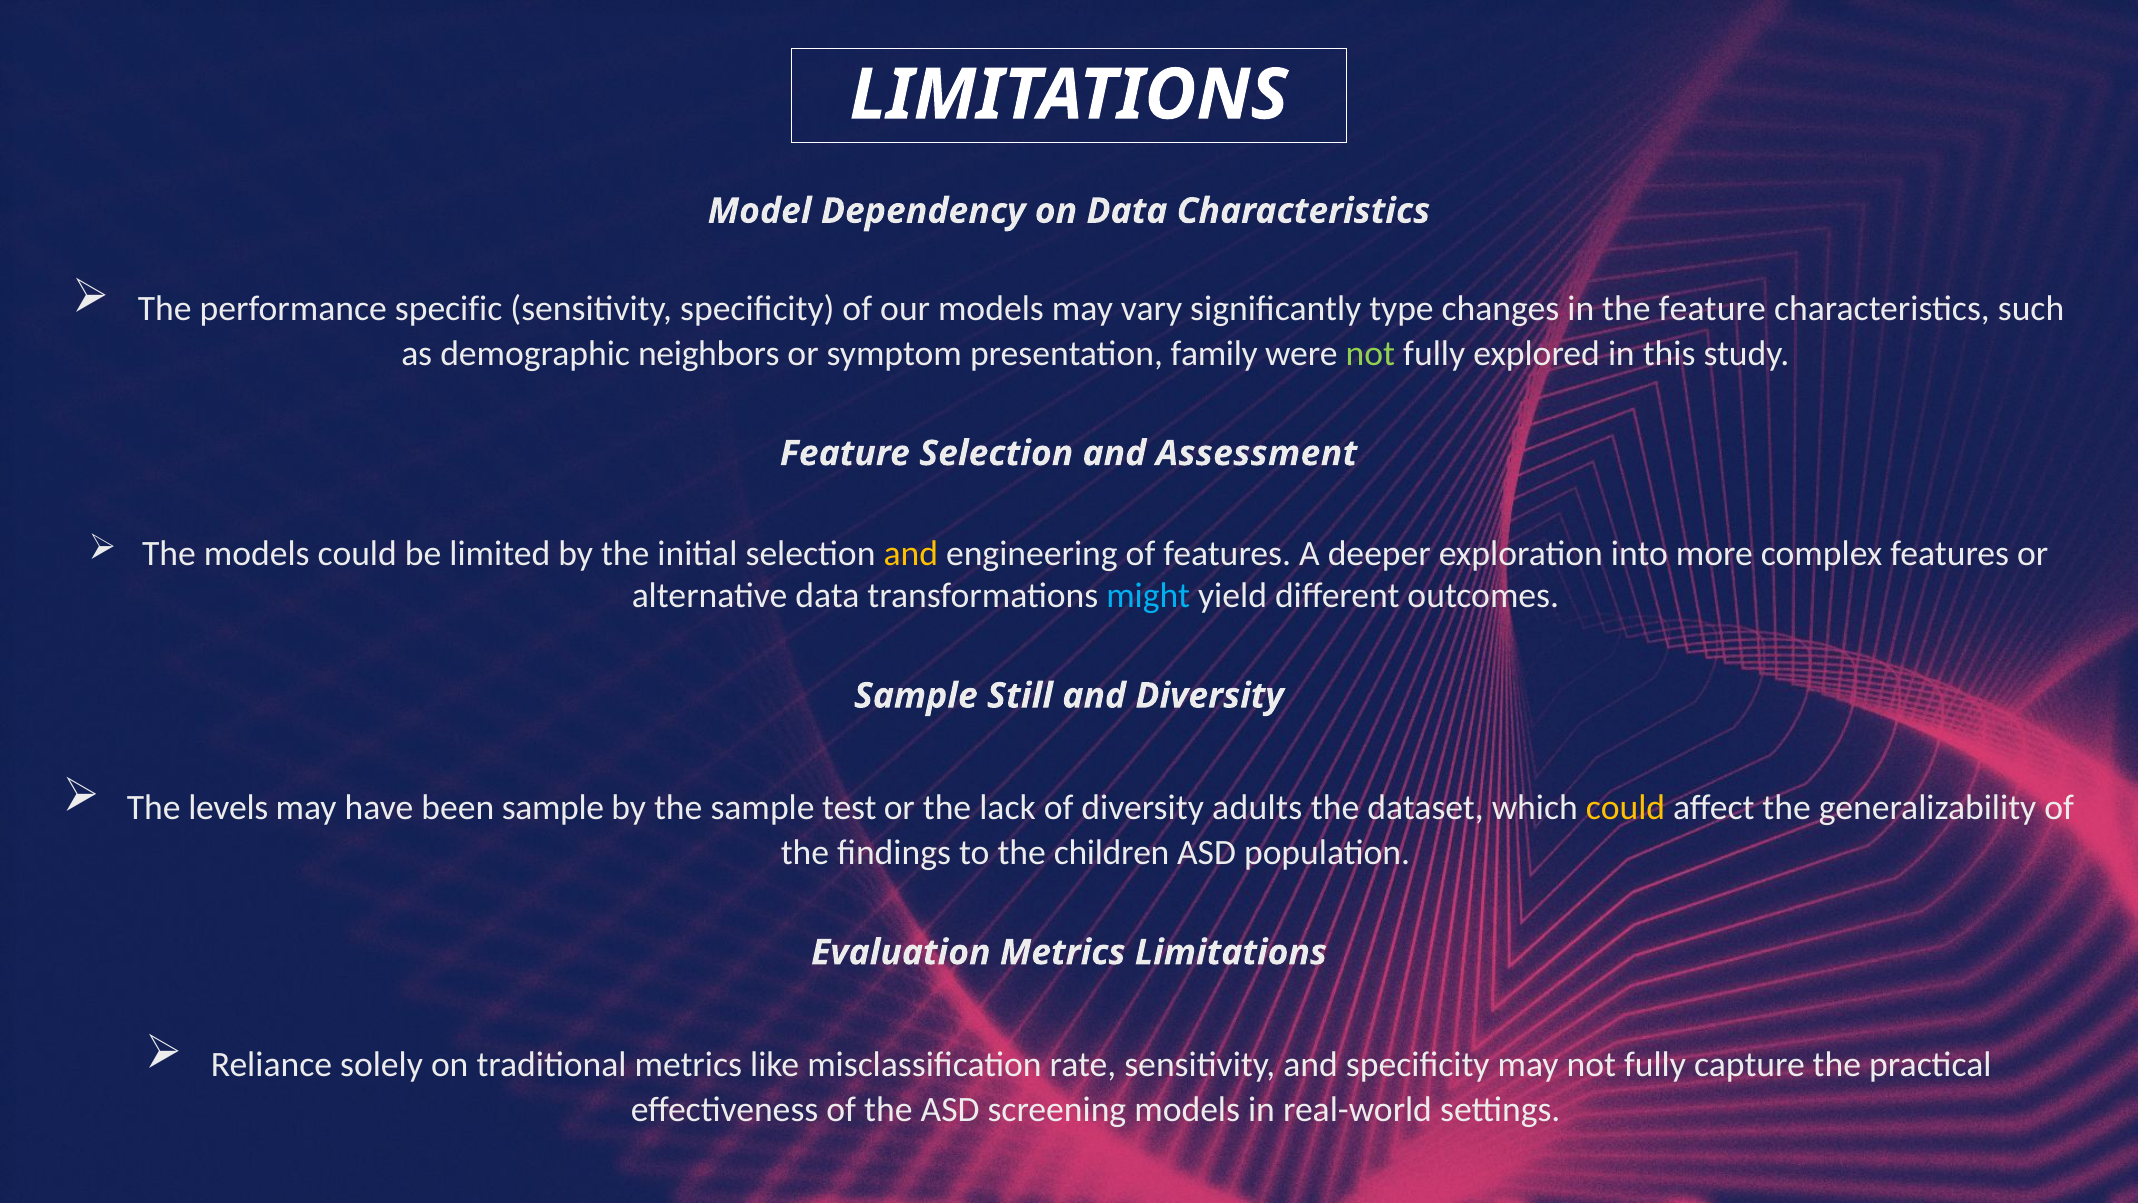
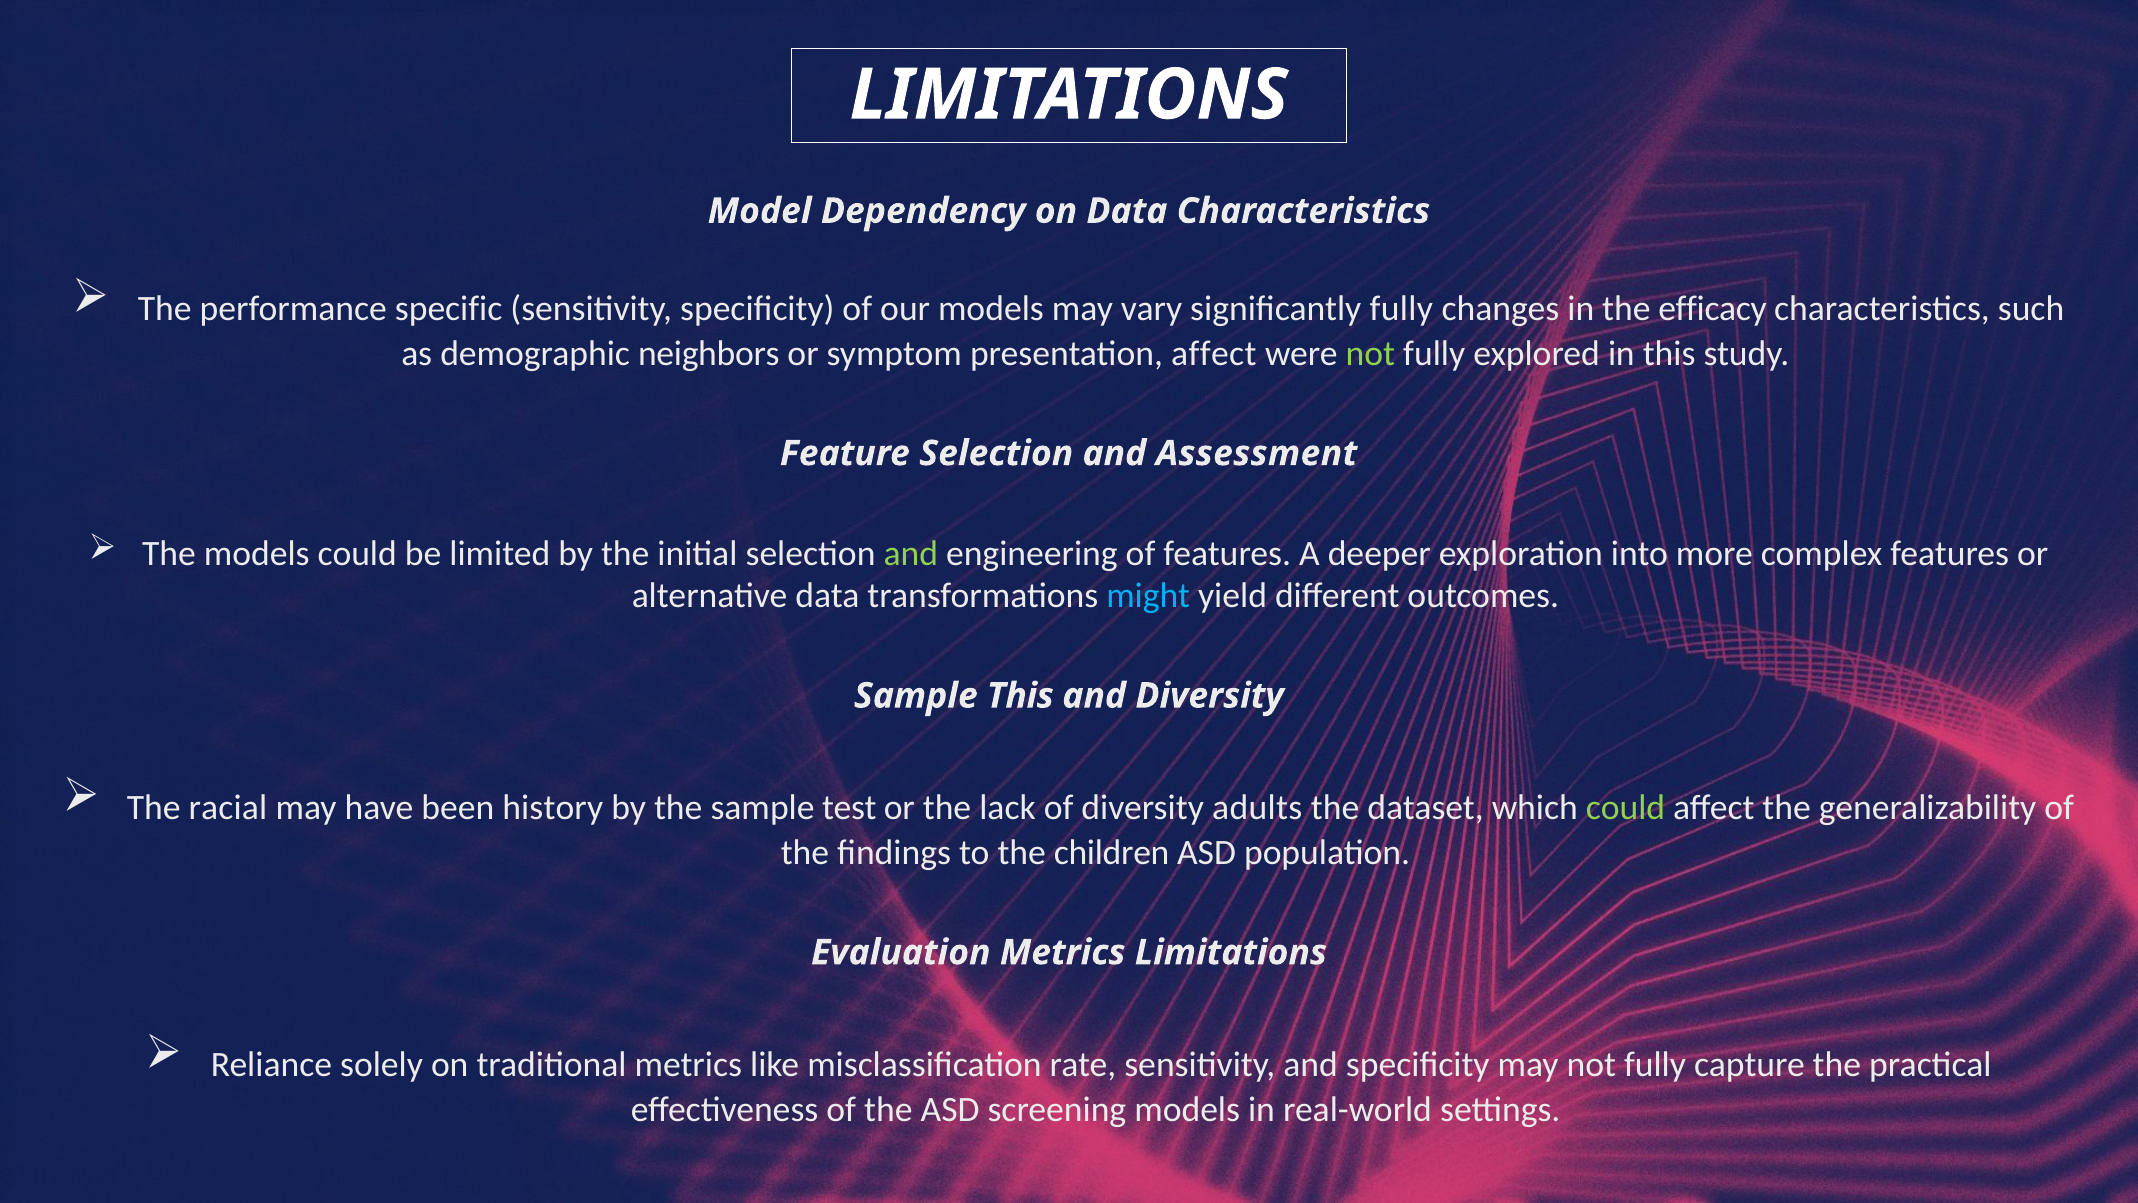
significantly type: type -> fully
the feature: feature -> efficacy
presentation family: family -> affect
and at (911, 553) colour: yellow -> light green
Sample Still: Still -> This
levels: levels -> racial
been sample: sample -> history
could at (1626, 807) colour: yellow -> light green
